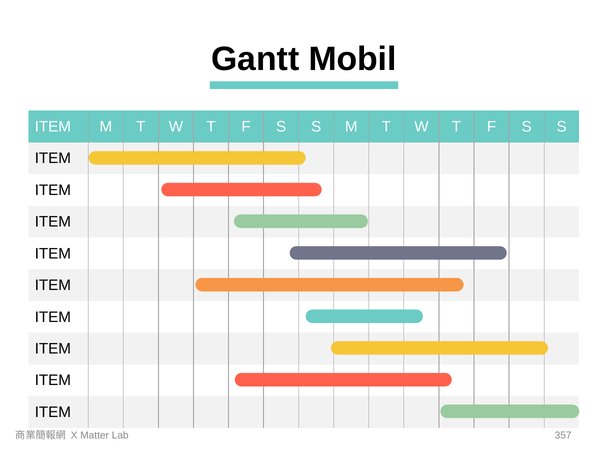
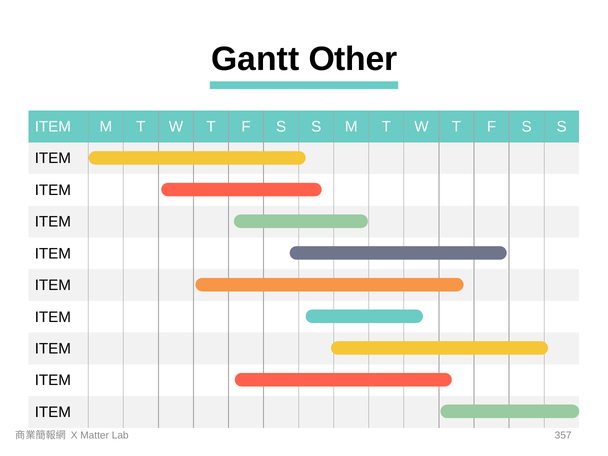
Mobil: Mobil -> Other
